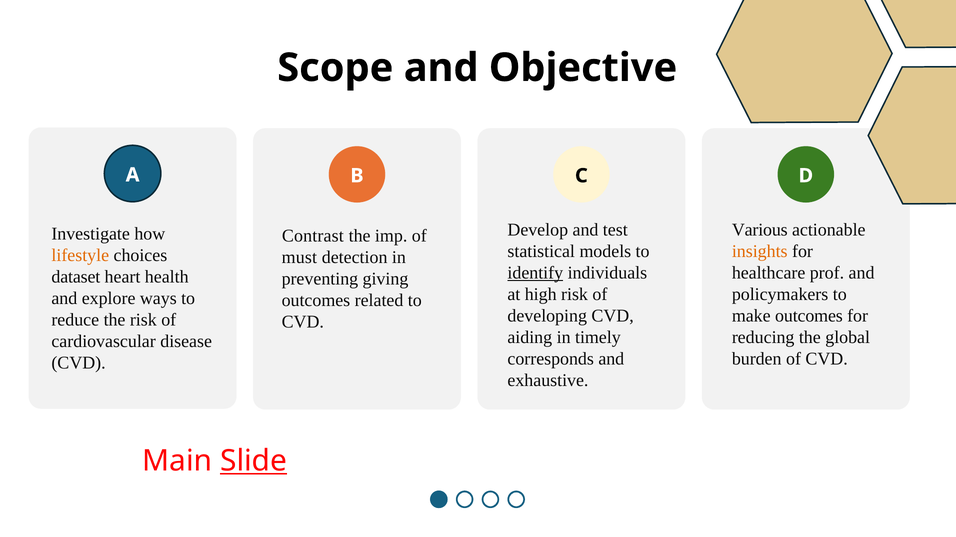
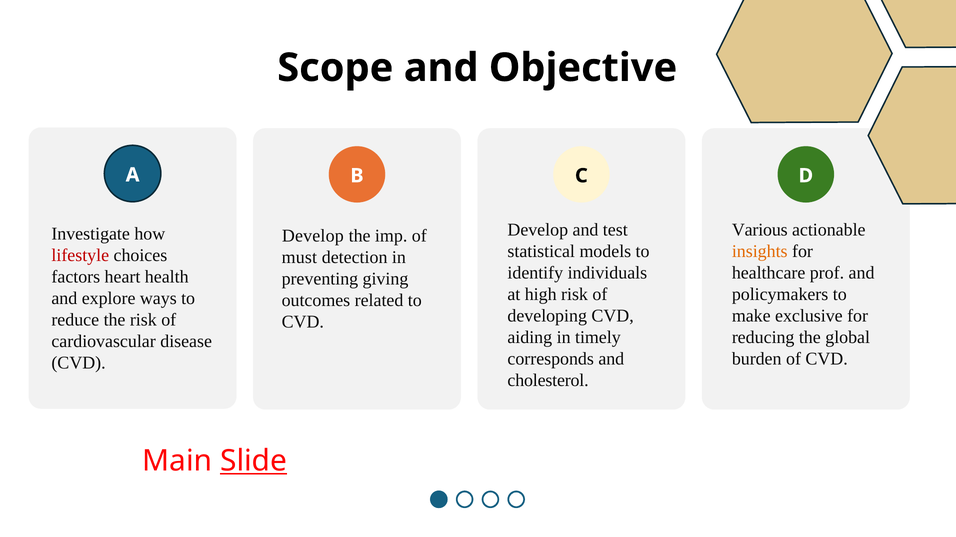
Contrast at (313, 236): Contrast -> Develop
lifestyle colour: orange -> red
identify underline: present -> none
dataset: dataset -> factors
make outcomes: outcomes -> exclusive
exhaustive: exhaustive -> cholesterol
